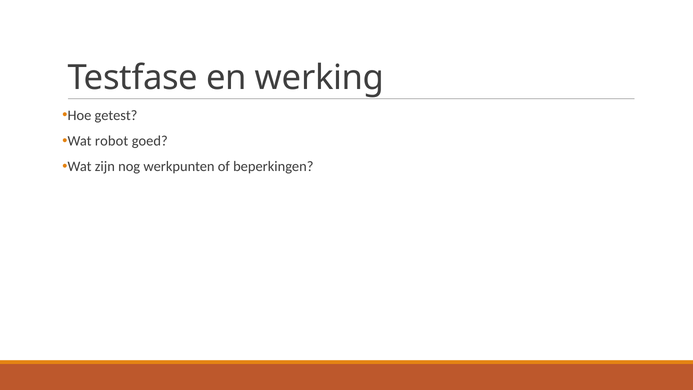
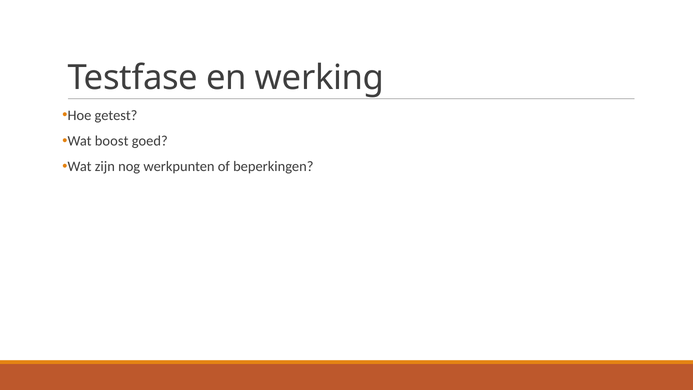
robot: robot -> boost
